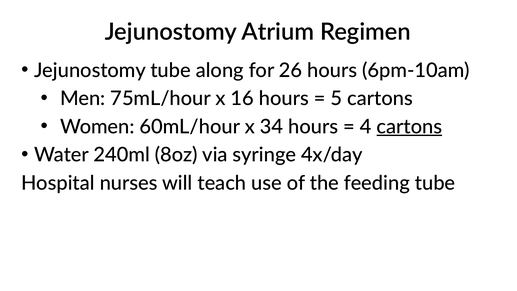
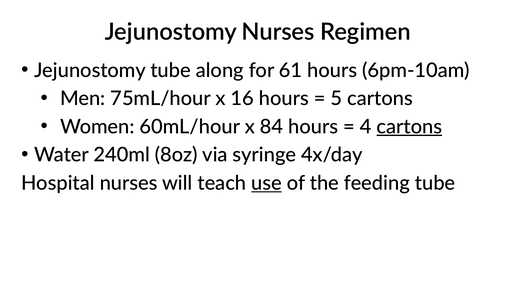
Jejunostomy Atrium: Atrium -> Nurses
26: 26 -> 61
34: 34 -> 84
use underline: none -> present
